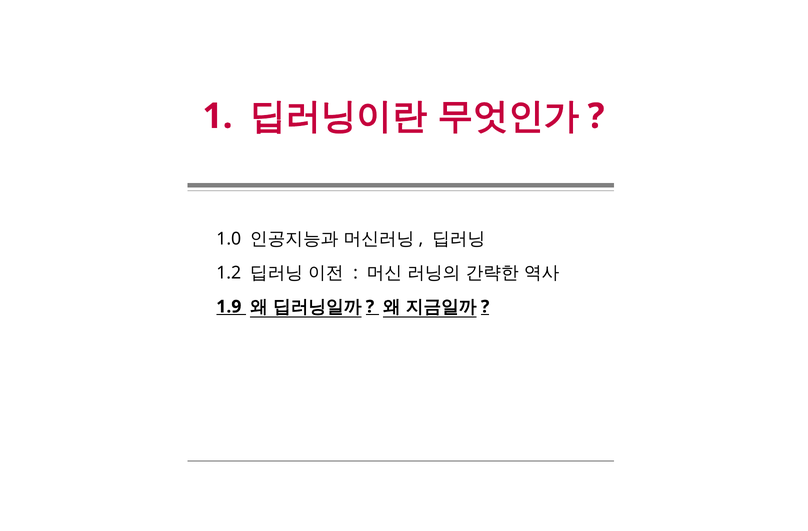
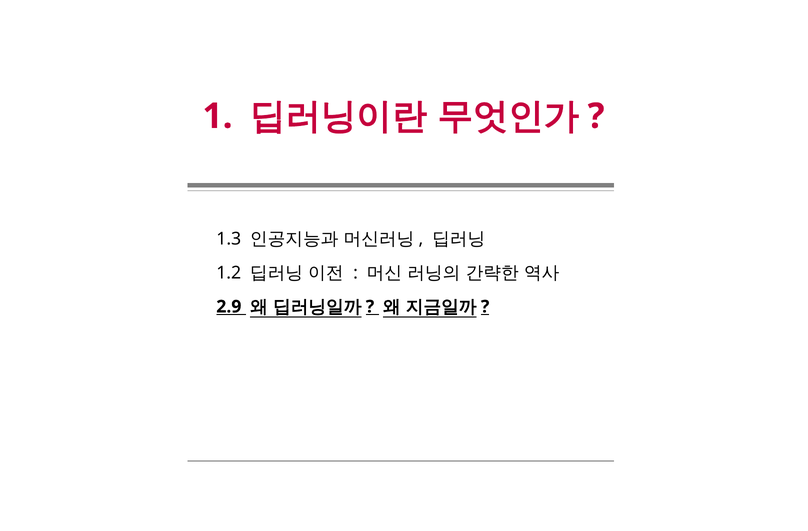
1.0: 1.0 -> 1.3
1.9: 1.9 -> 2.9
